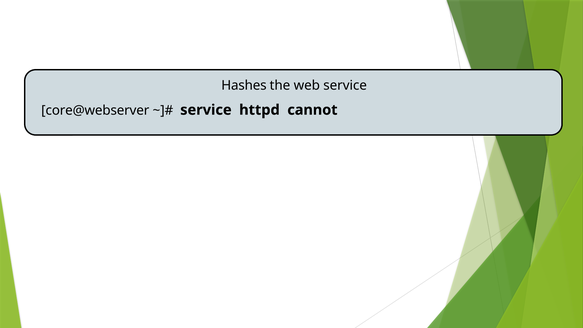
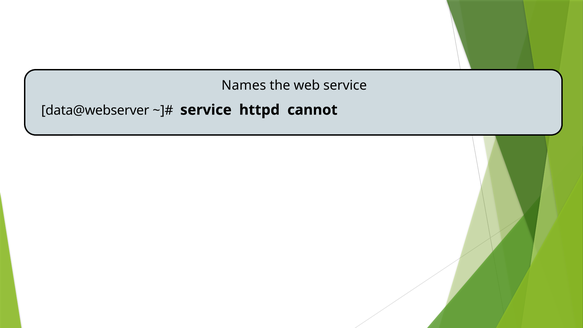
Hashes: Hashes -> Names
core@webserver: core@webserver -> data@webserver
